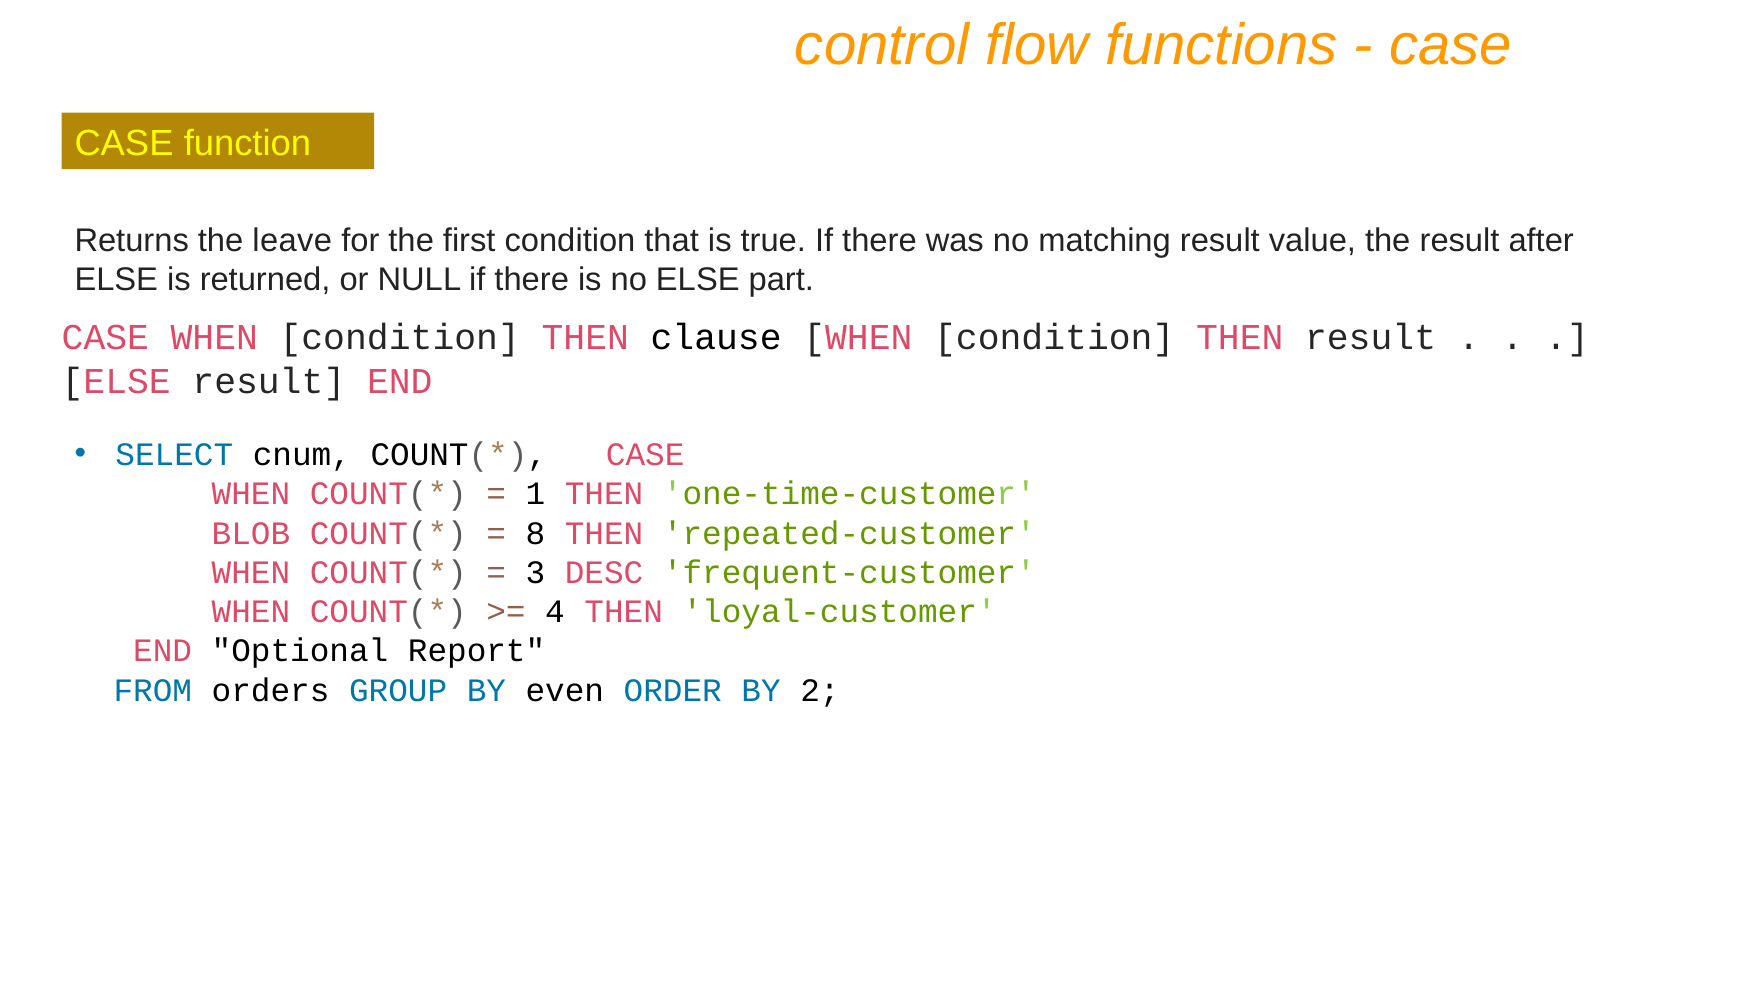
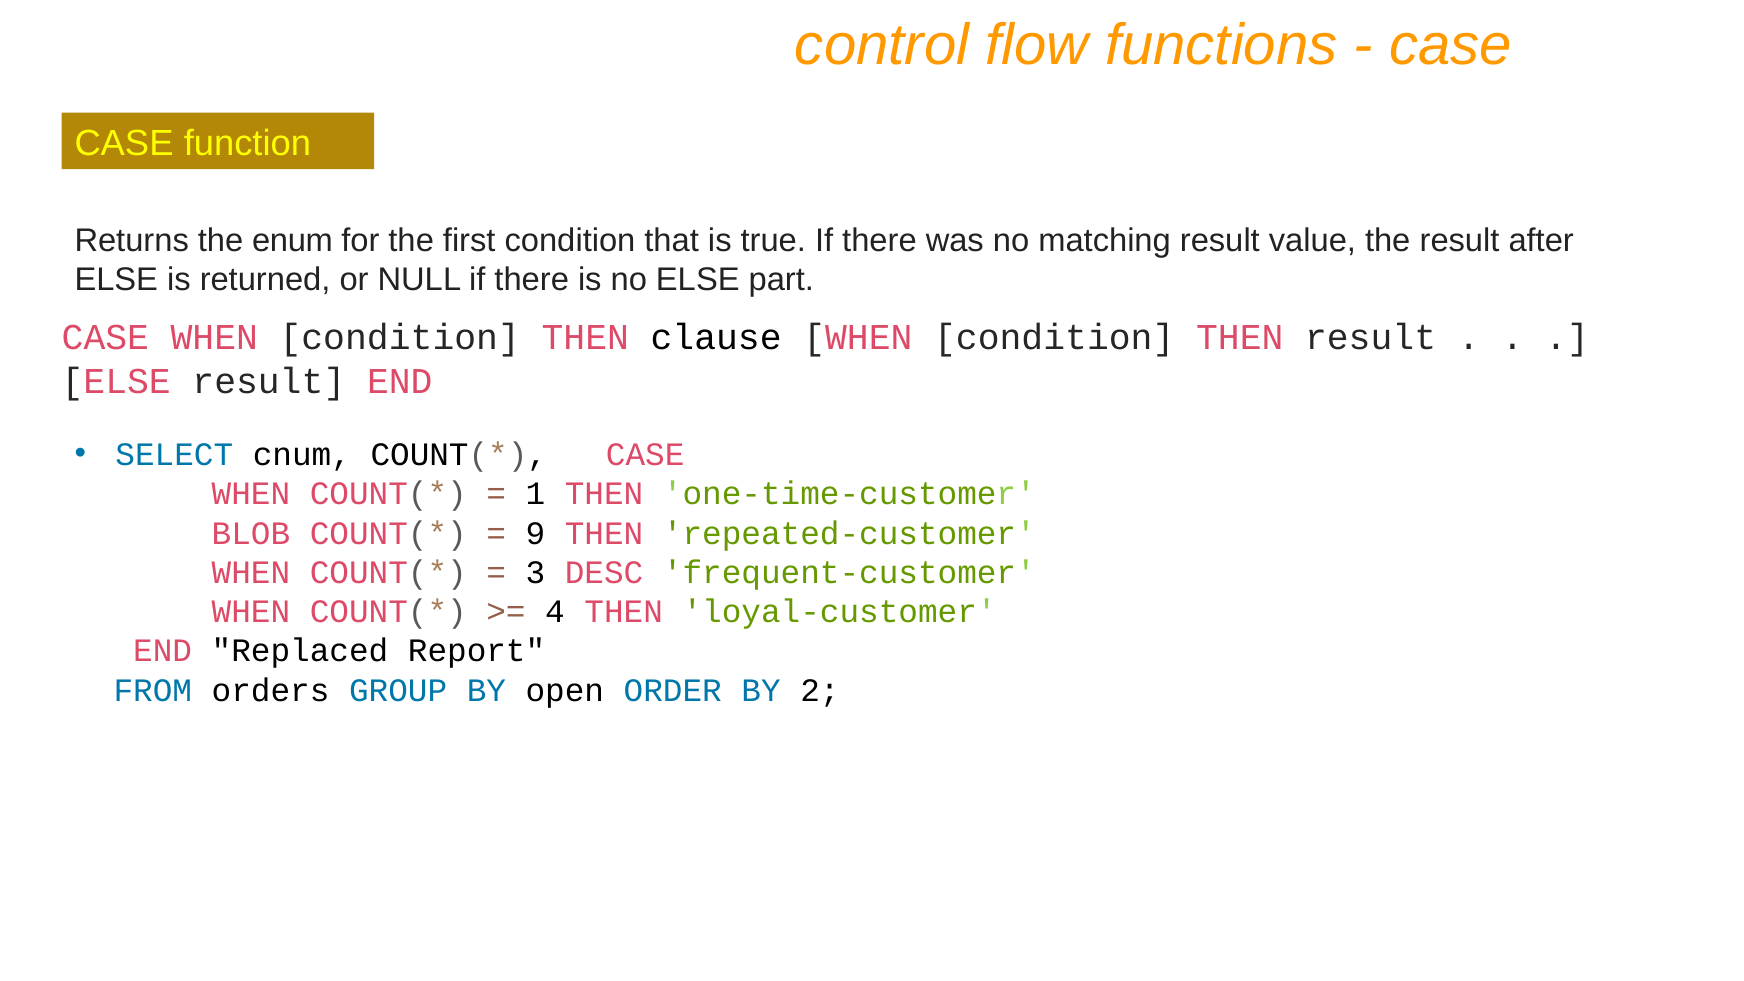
leave: leave -> enum
8: 8 -> 9
Optional: Optional -> Replaced
even: even -> open
